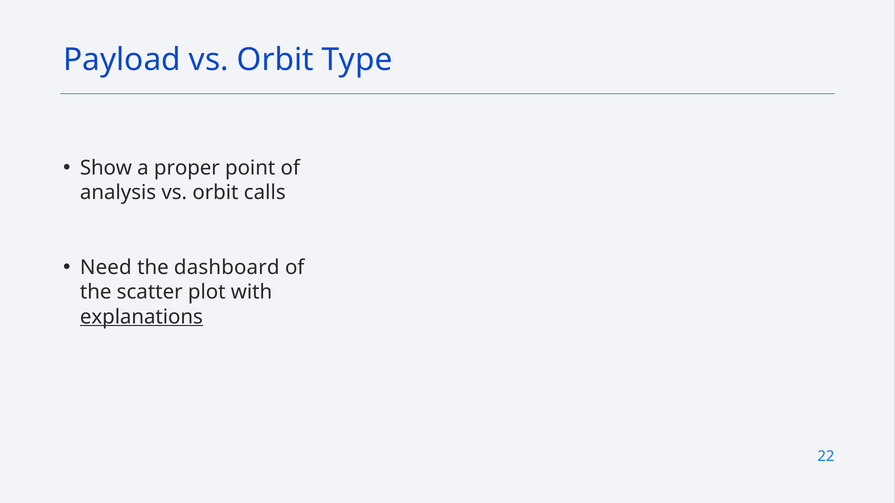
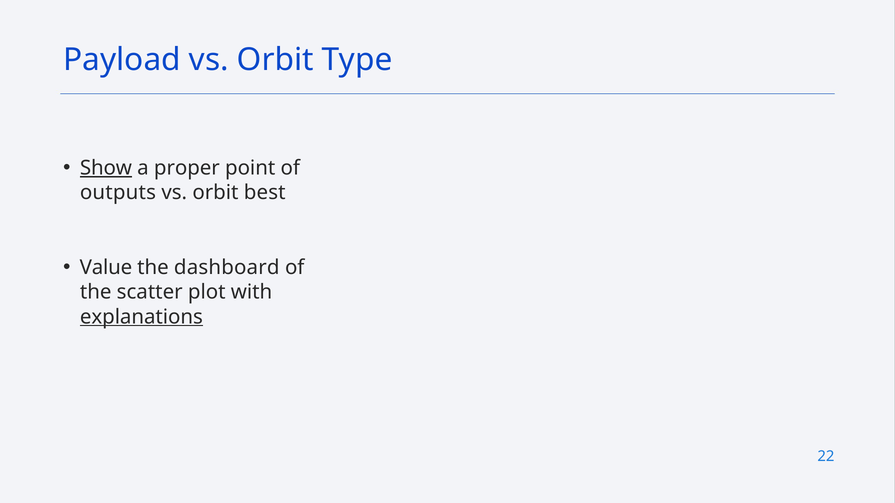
Show underline: none -> present
analysis: analysis -> outputs
calls: calls -> best
Need: Need -> Value
